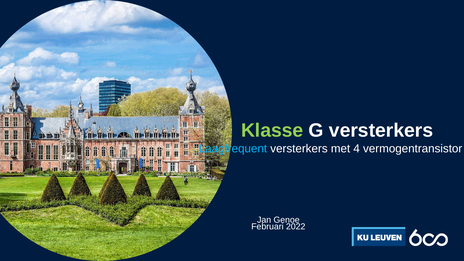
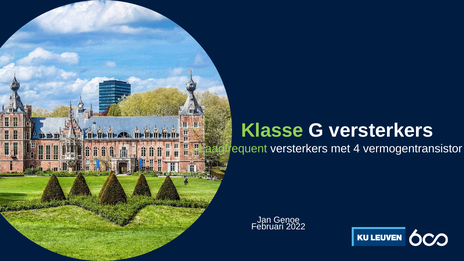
Laagfrequent colour: light blue -> light green
